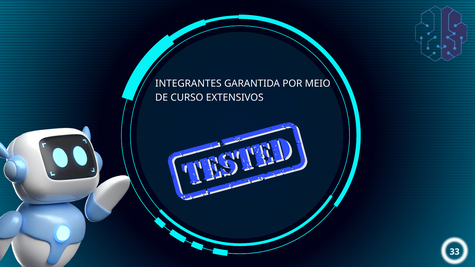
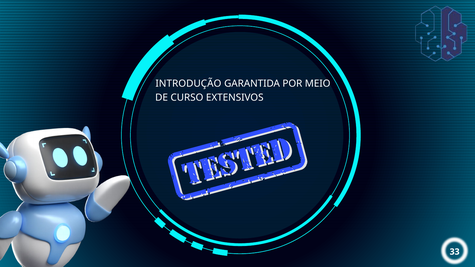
INTEGRANTES: INTEGRANTES -> INTRODUÇÃO
